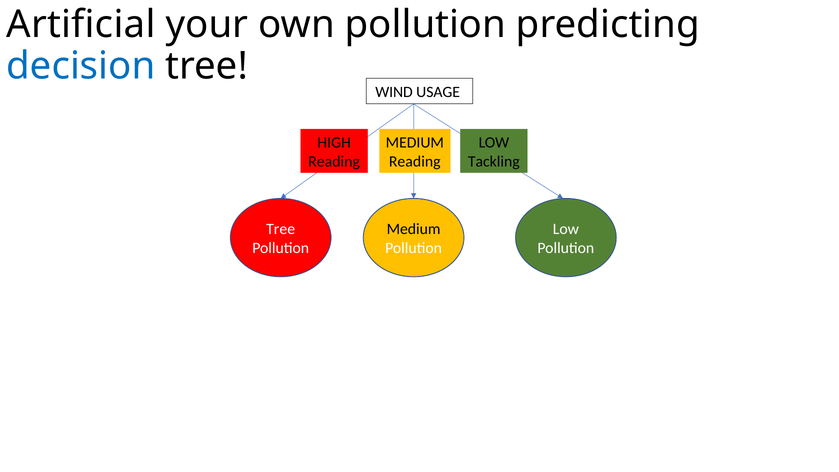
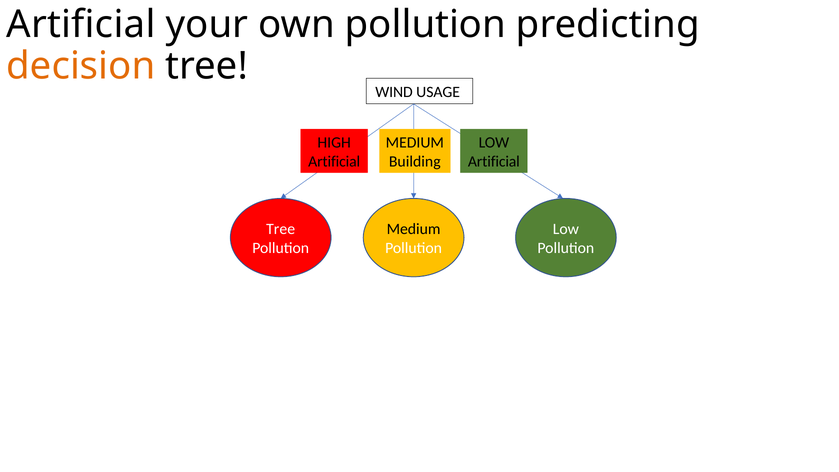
decision colour: blue -> orange
Reading at (334, 161): Reading -> Artificial
Reading at (415, 161): Reading -> Building
Tackling at (494, 161): Tackling -> Artificial
